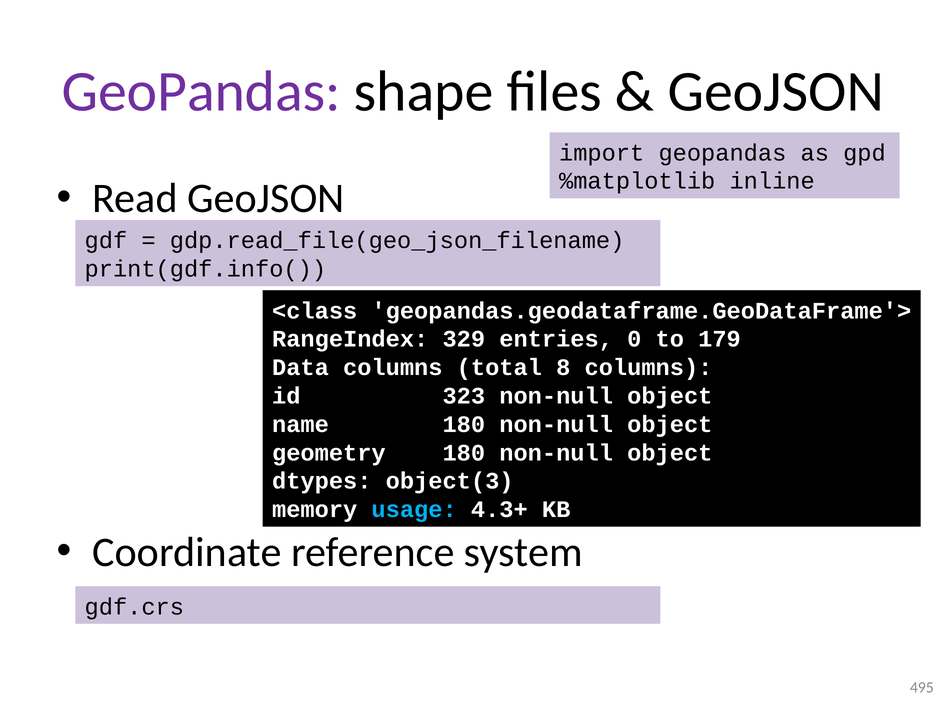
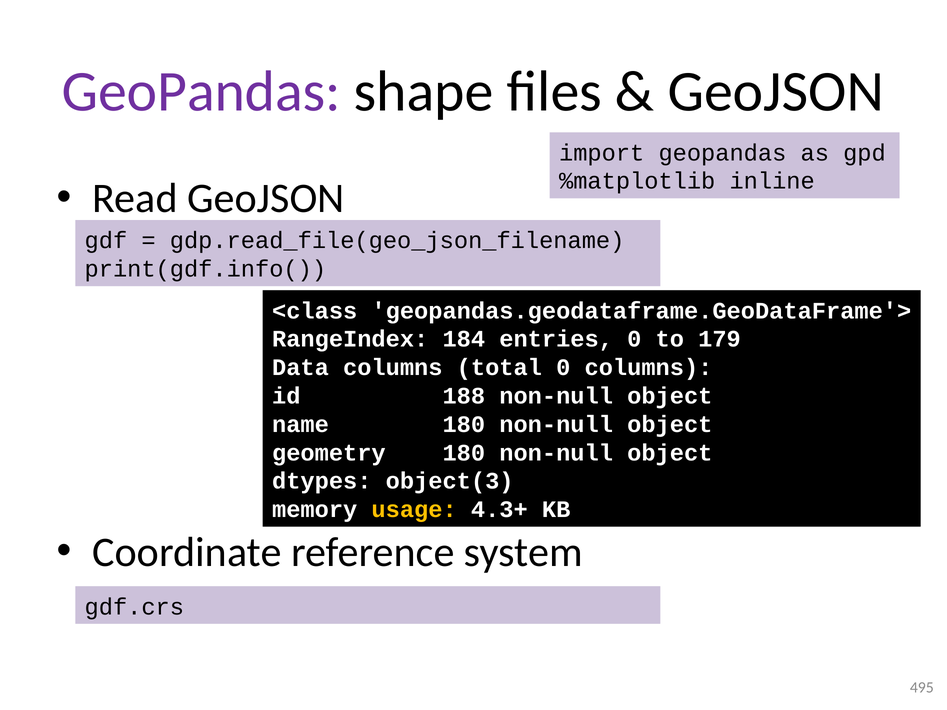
329: 329 -> 184
total 8: 8 -> 0
323: 323 -> 188
usage colour: light blue -> yellow
